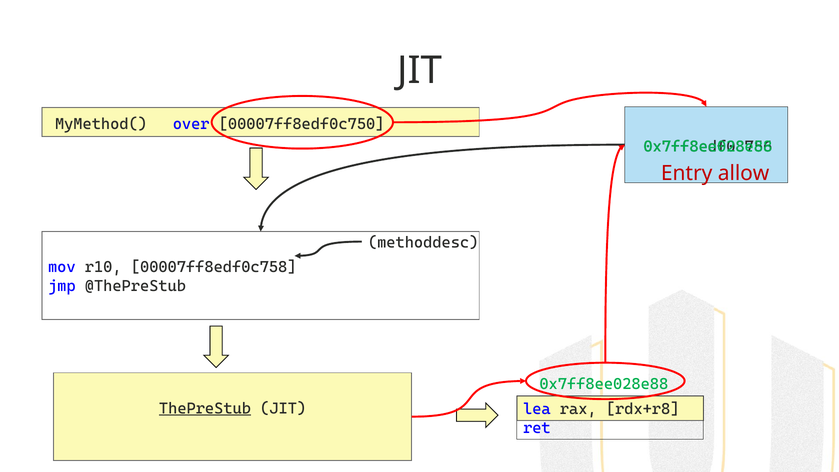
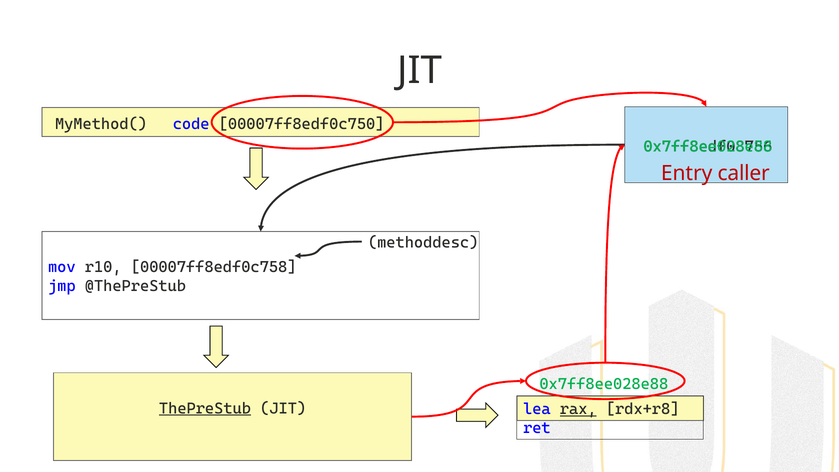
over: over -> code
allow: allow -> caller
rax underline: none -> present
